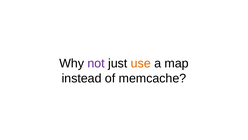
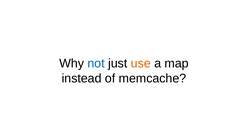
not colour: purple -> blue
